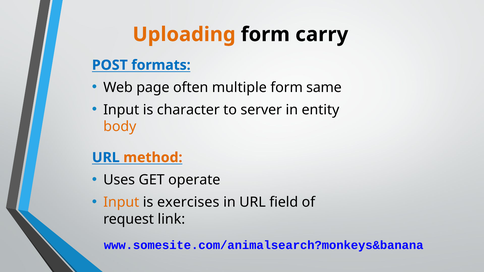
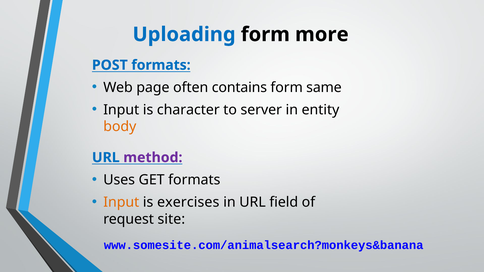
Uploading colour: orange -> blue
carry: carry -> more
multiple: multiple -> contains
method colour: orange -> purple
GET operate: operate -> formats
link: link -> site
